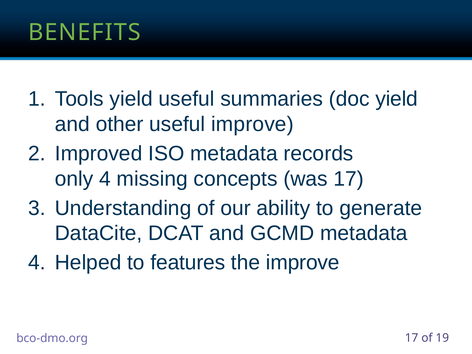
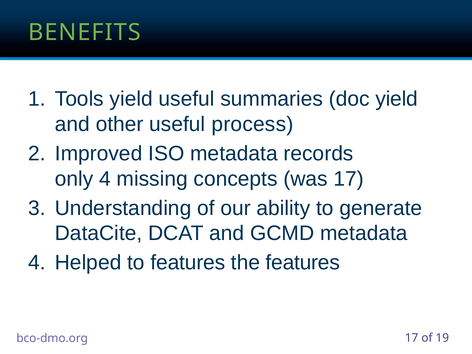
useful improve: improve -> process
the improve: improve -> features
